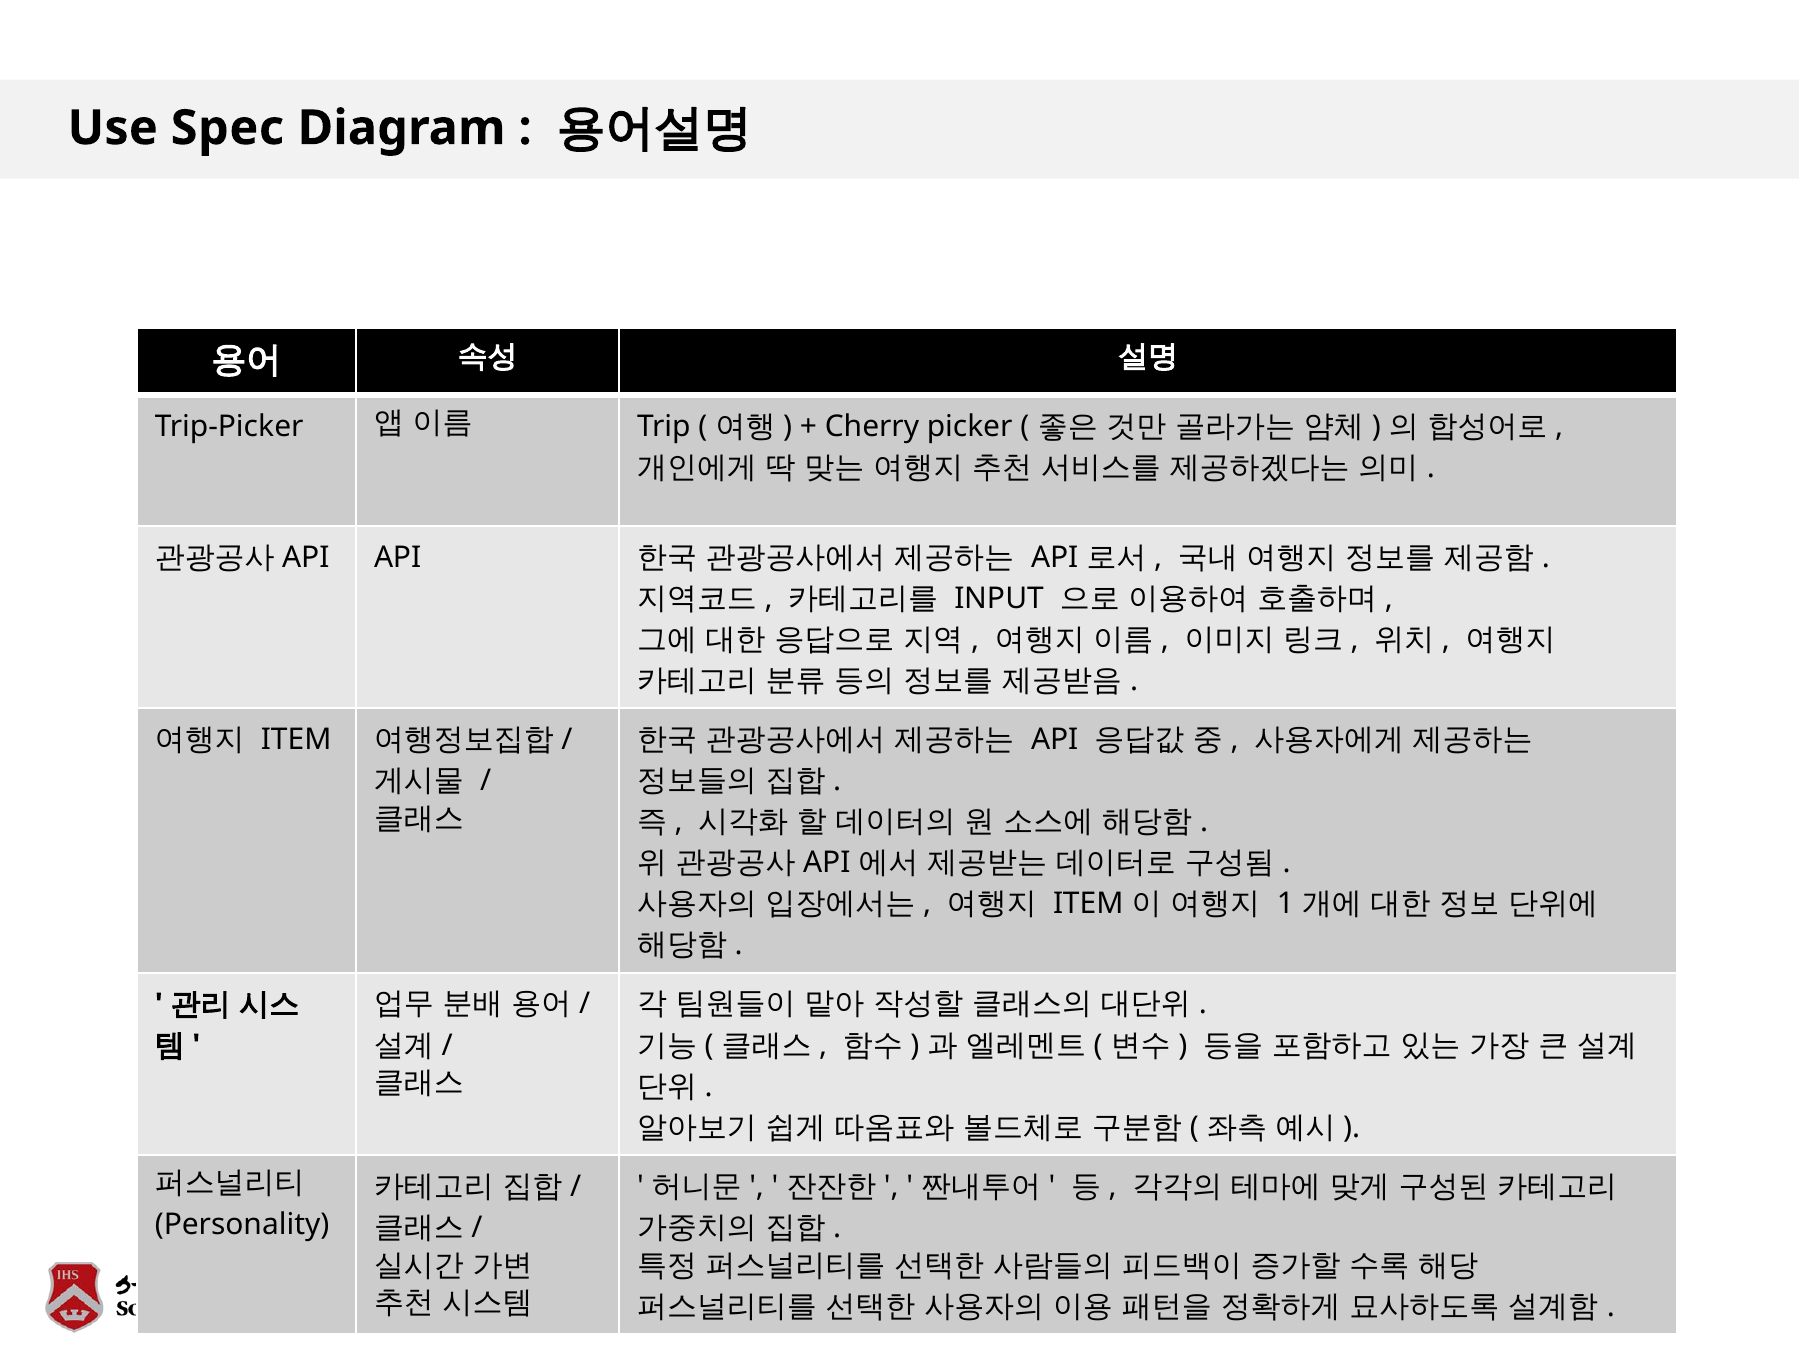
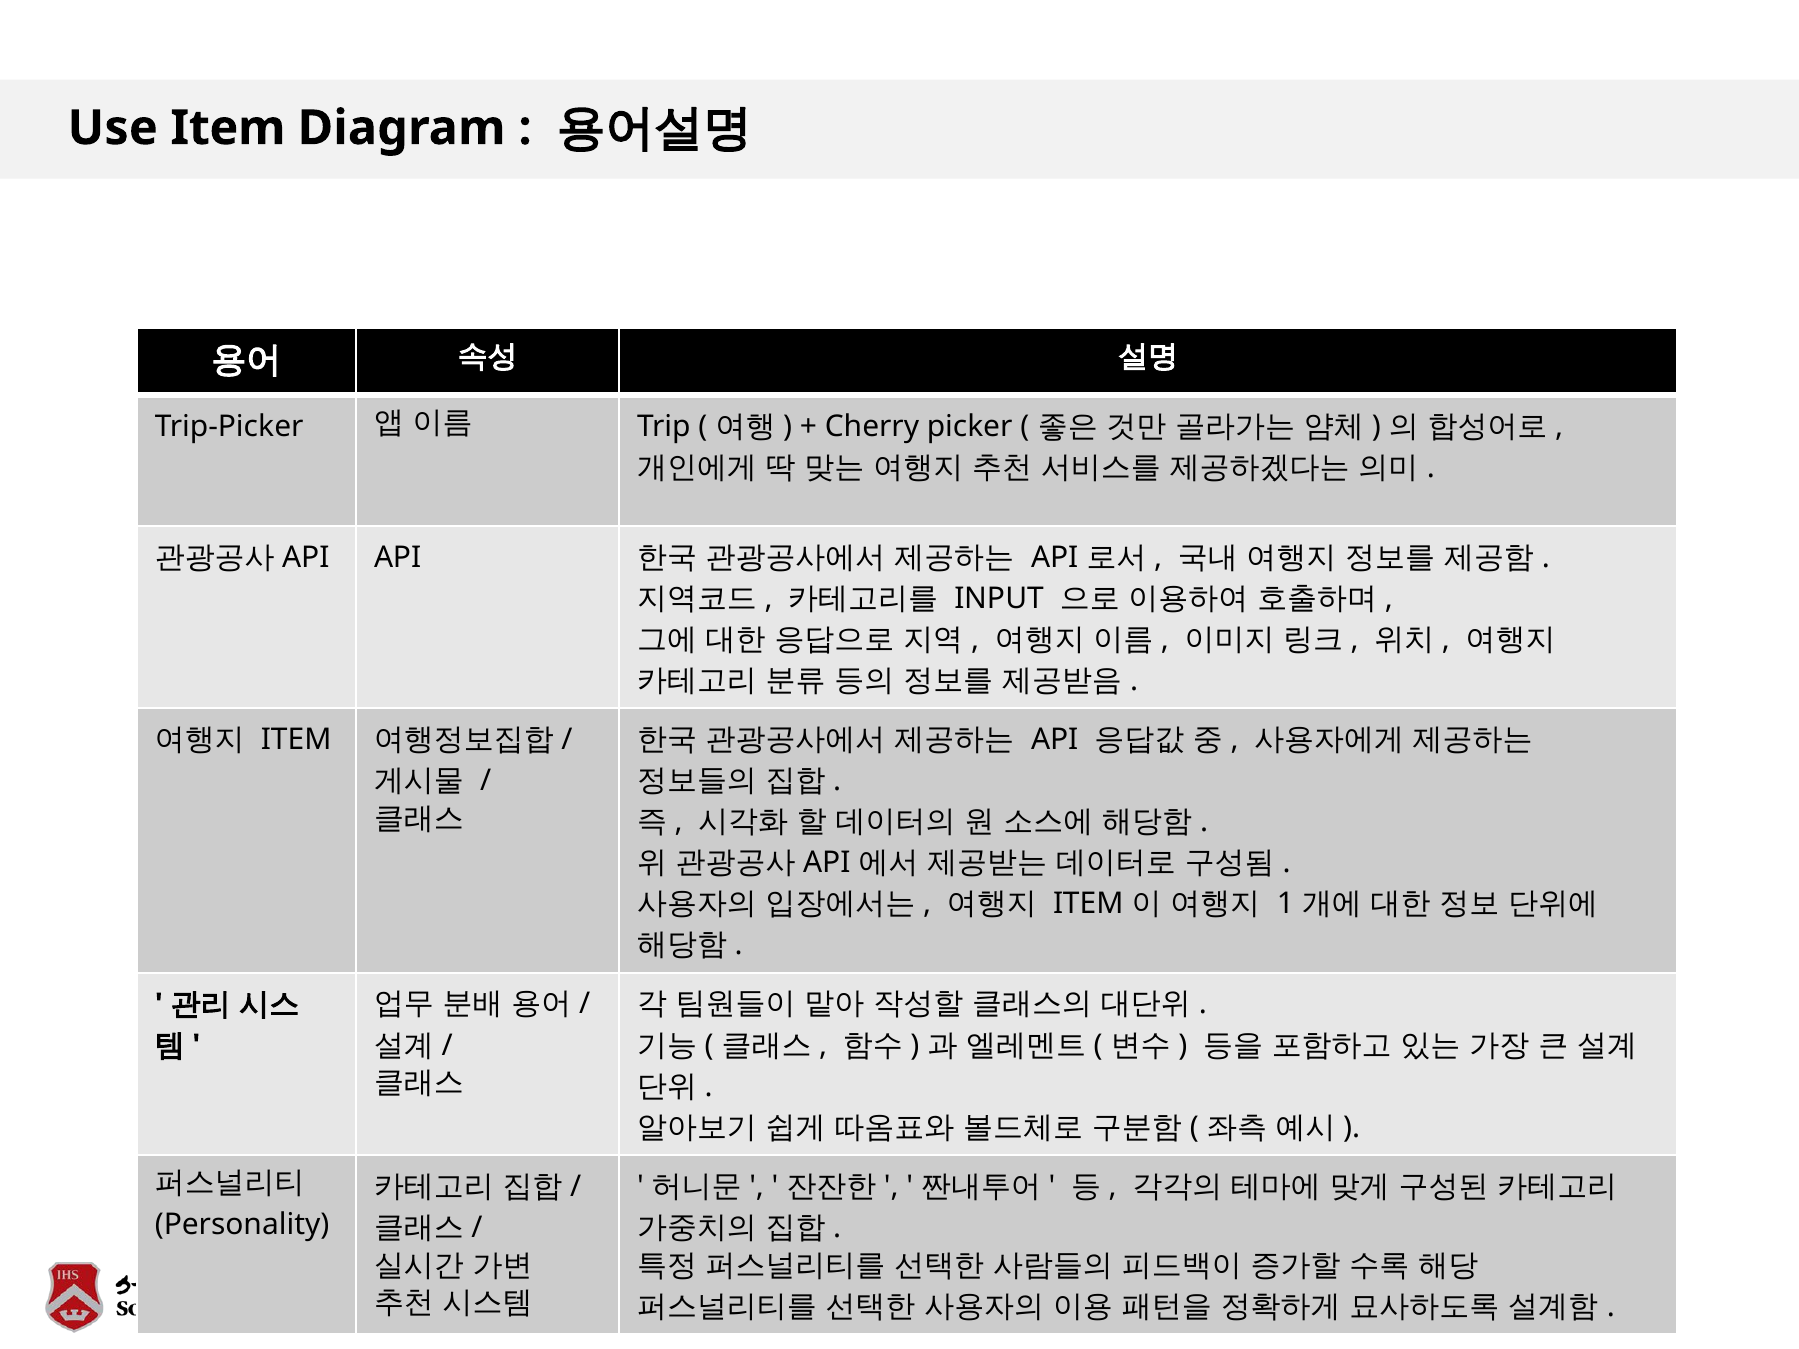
Use Spec: Spec -> Item
